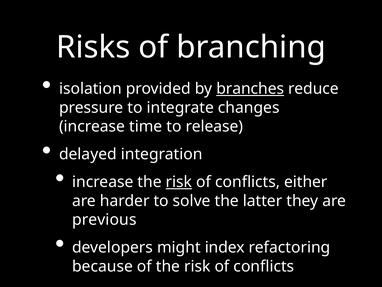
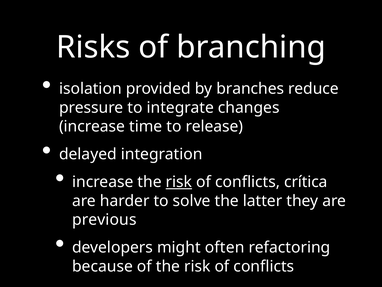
branches underline: present -> none
either: either -> crítica
index: index -> often
